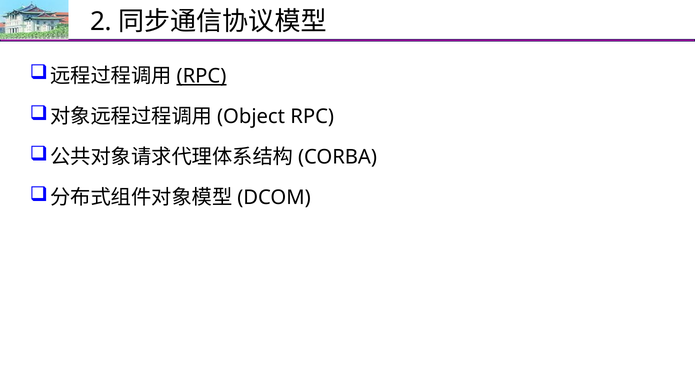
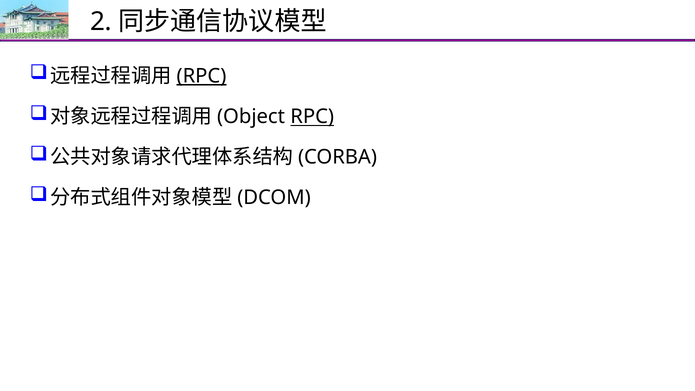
RPC at (312, 117) underline: none -> present
